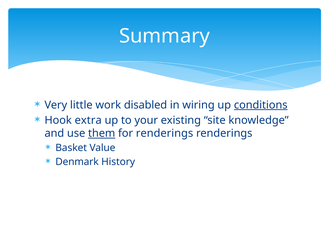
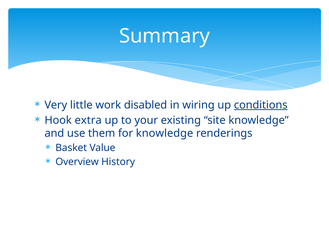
them underline: present -> none
for renderings: renderings -> knowledge
Denmark: Denmark -> Overview
